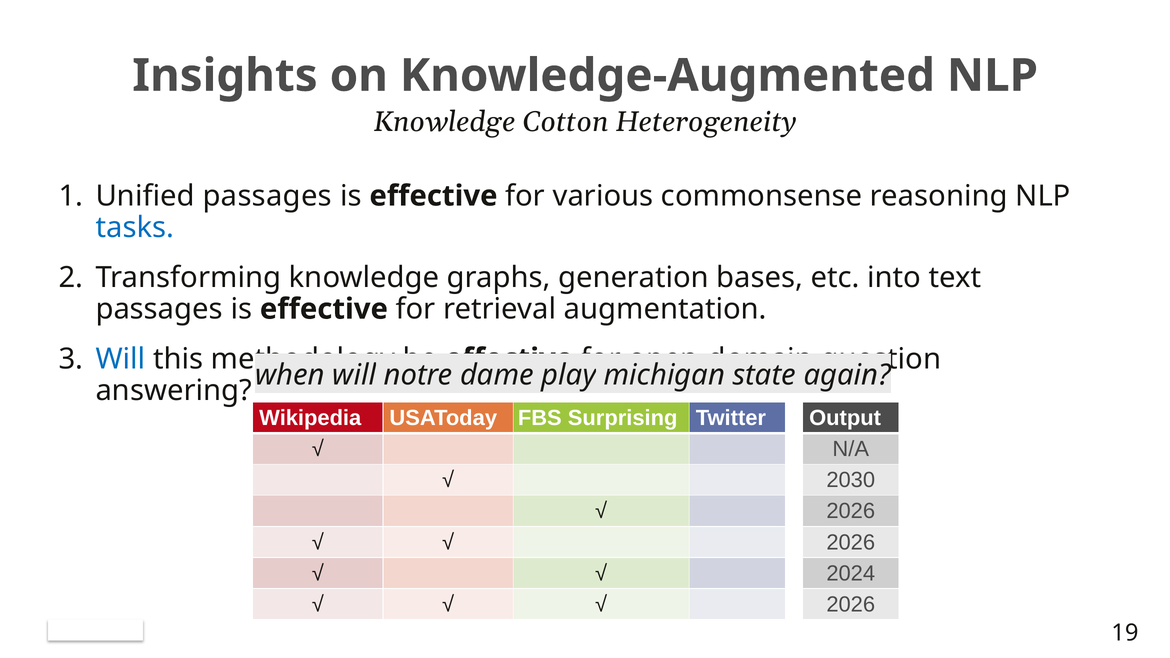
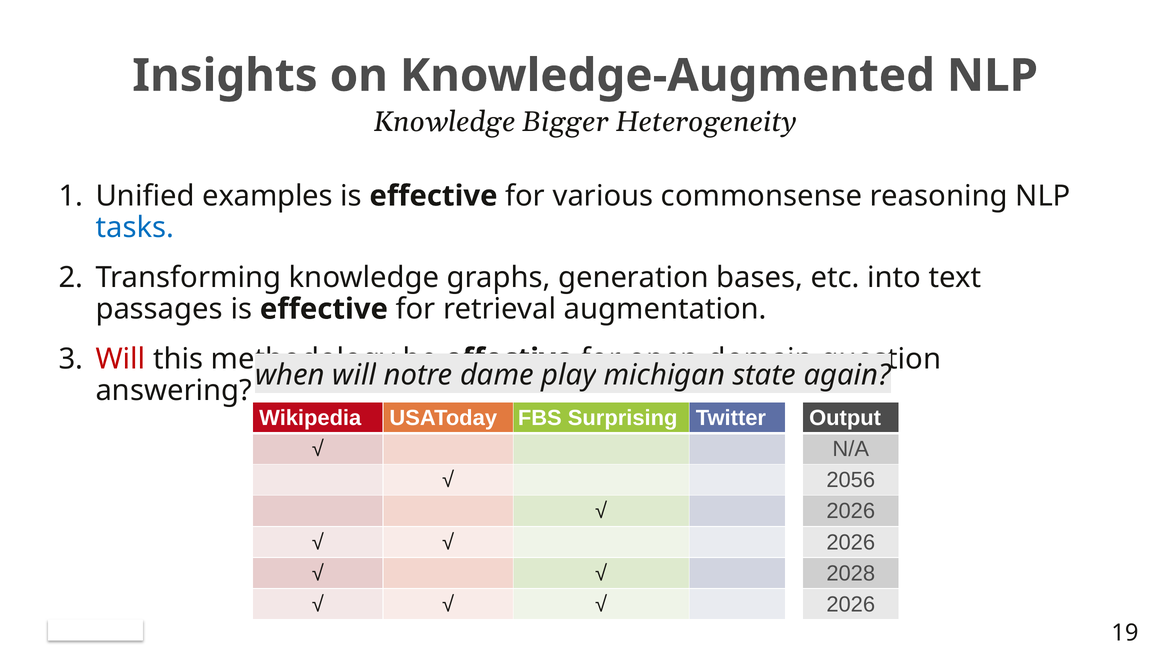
Cotton: Cotton -> Bigger
Unified passages: passages -> examples
Will at (121, 359) colour: blue -> red
2030: 2030 -> 2056
2024: 2024 -> 2028
